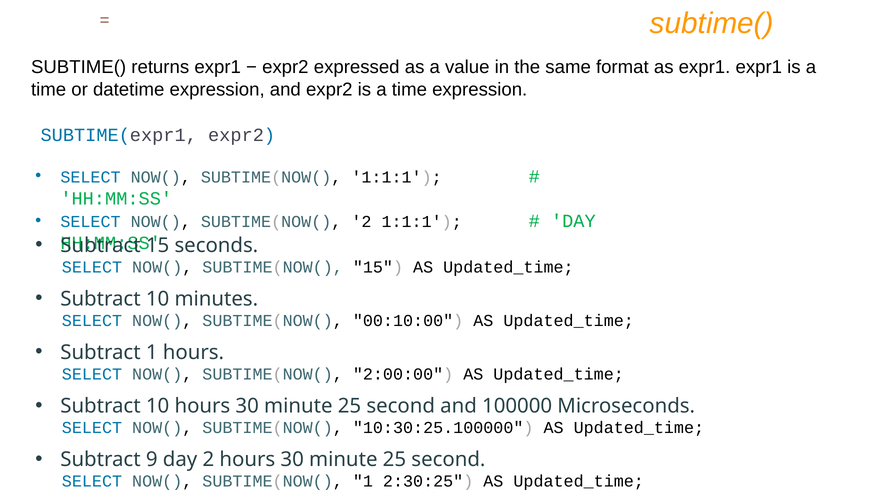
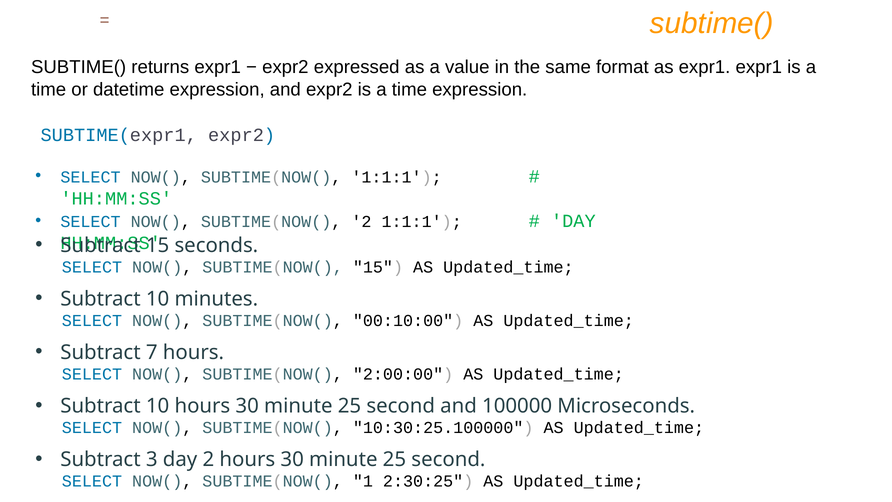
Subtract 1: 1 -> 7
9: 9 -> 3
